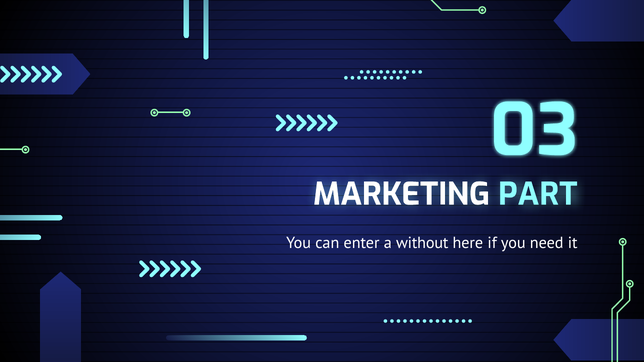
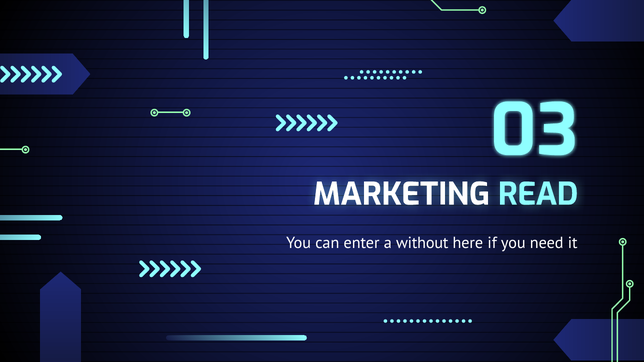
PART: PART -> READ
